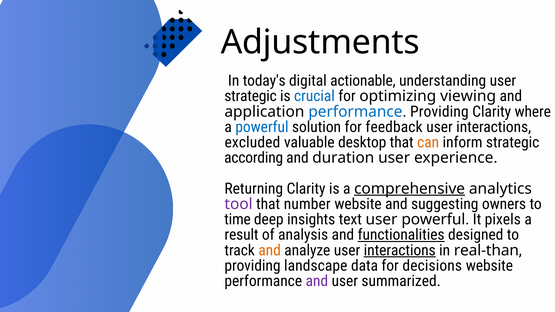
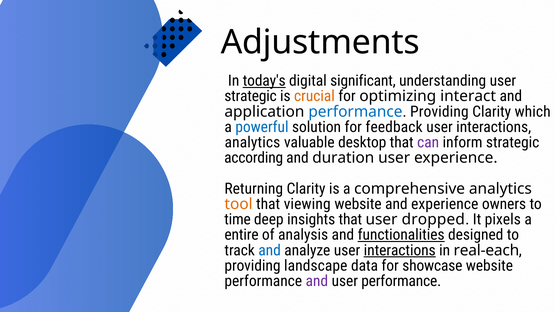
today's underline: none -> present
actionable: actionable -> significant
crucial colour: blue -> orange
viewing: viewing -> interact
where: where -> which
excluded at (252, 143): excluded -> analytics
can colour: orange -> purple
comprehensive underline: present -> none
tool colour: purple -> orange
number: number -> viewing
and suggesting: suggesting -> experience
insights text: text -> that
user powerful: powerful -> dropped
result: result -> entire
and at (270, 250) colour: orange -> blue
real-than: real-than -> real-each
decisions: decisions -> showcase
user summarized: summarized -> performance
